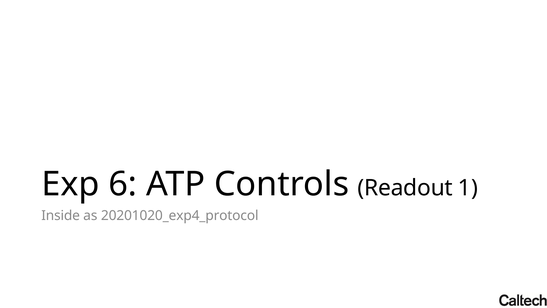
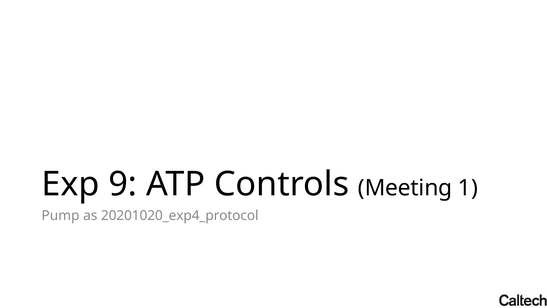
6: 6 -> 9
Readout: Readout -> Meeting
Inside: Inside -> Pump
